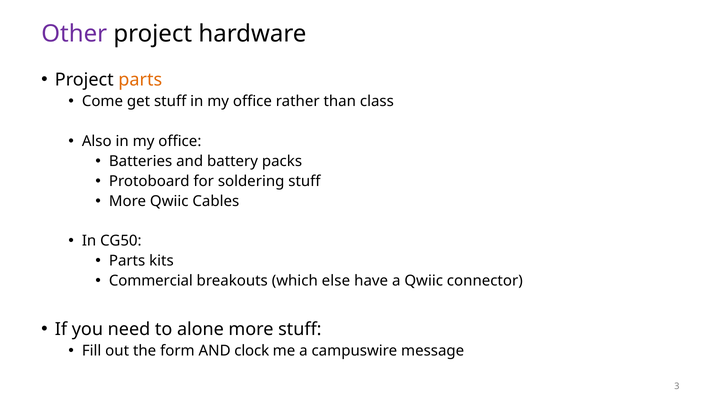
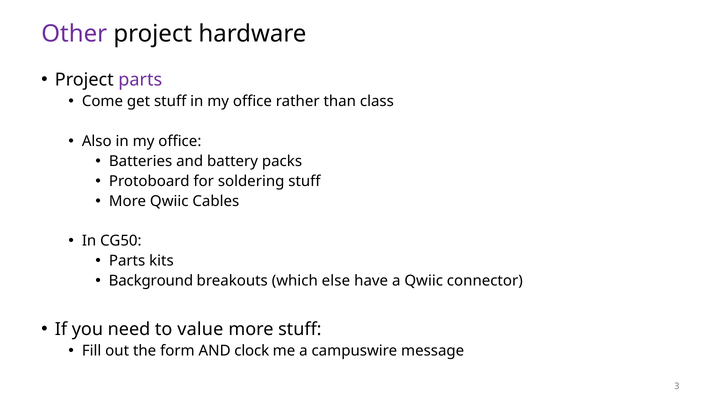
parts at (140, 80) colour: orange -> purple
Commercial: Commercial -> Background
alone: alone -> value
